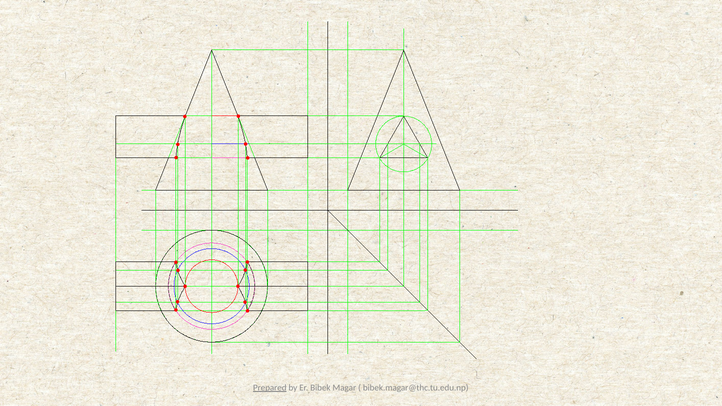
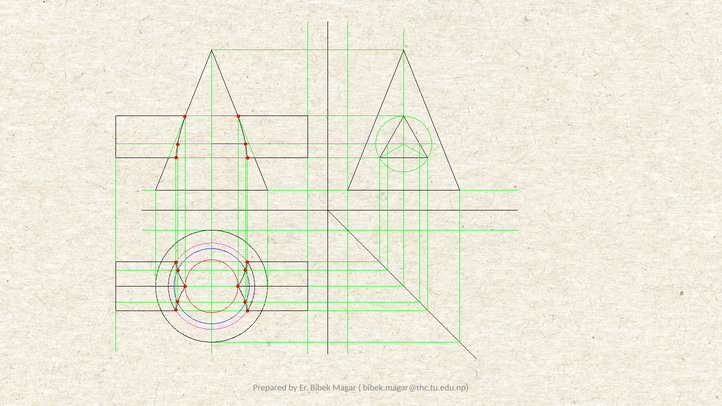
Prepared underline: present -> none
